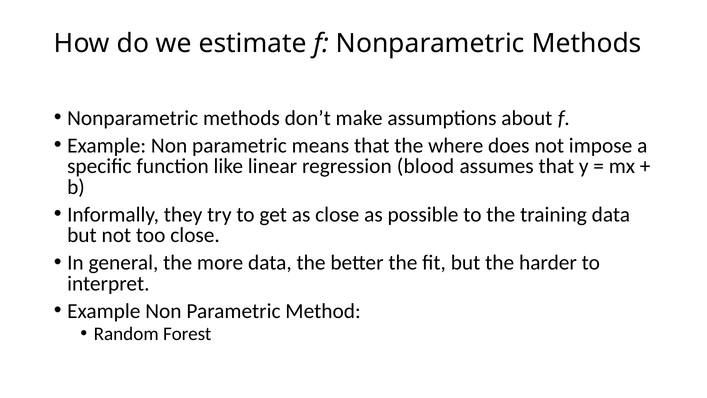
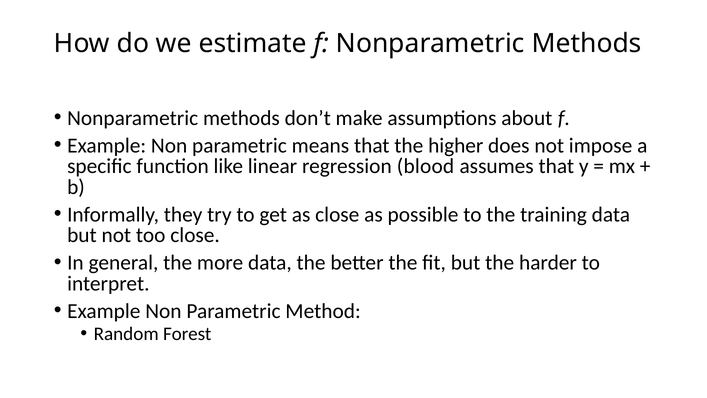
where: where -> higher
